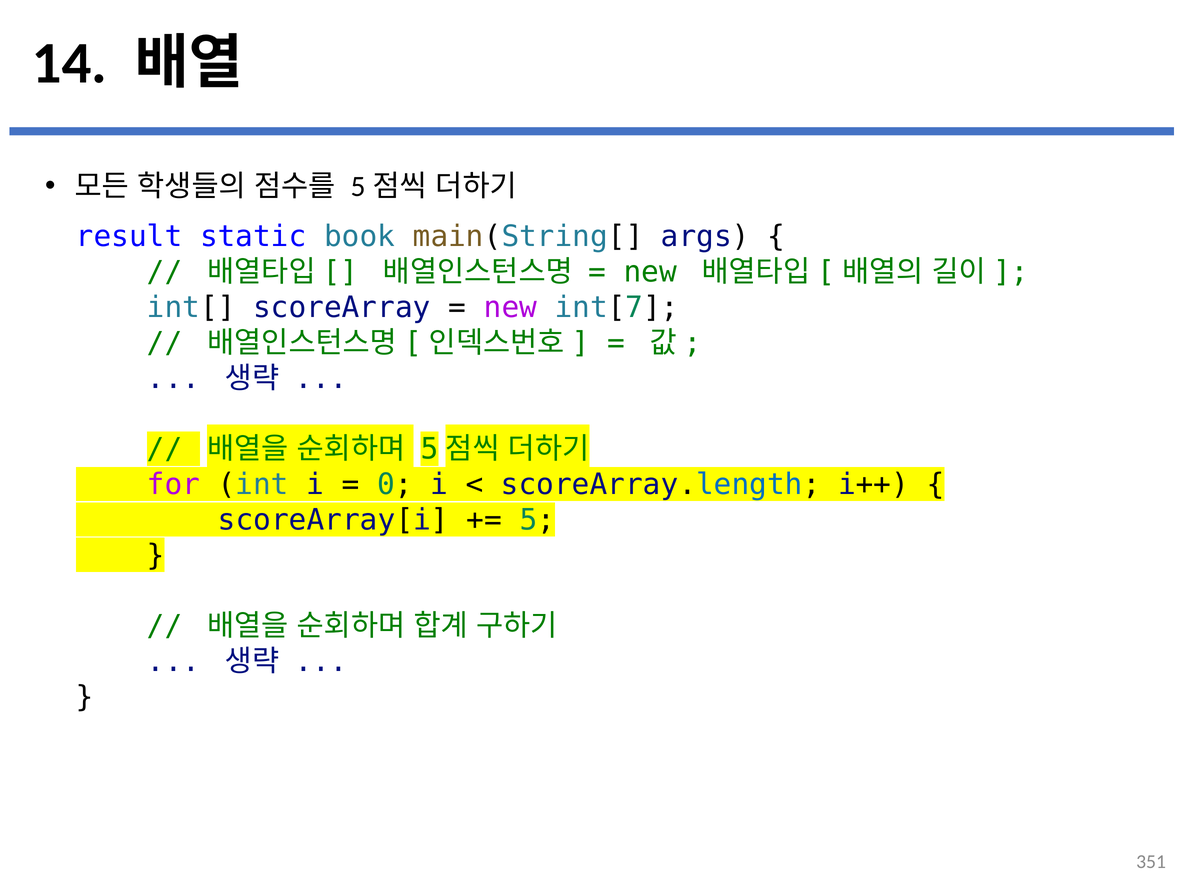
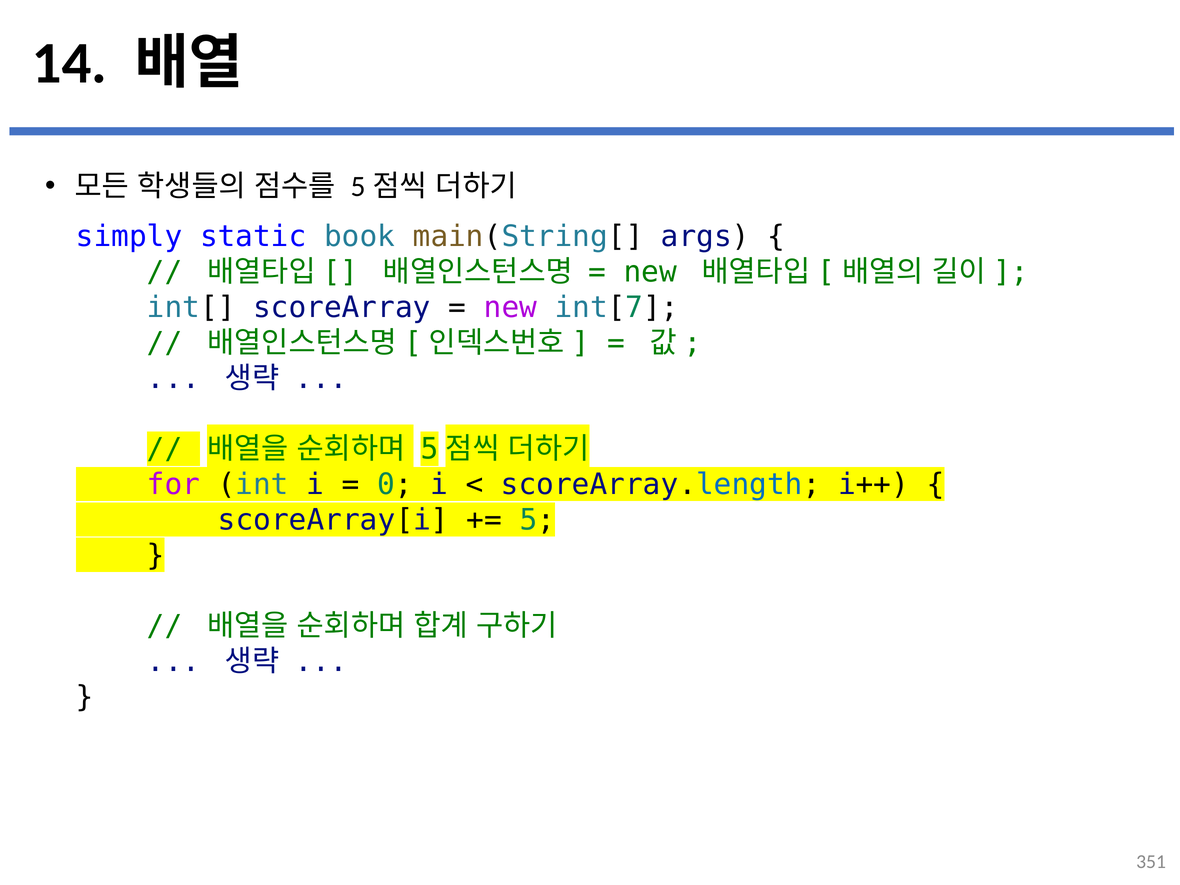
result: result -> simply
